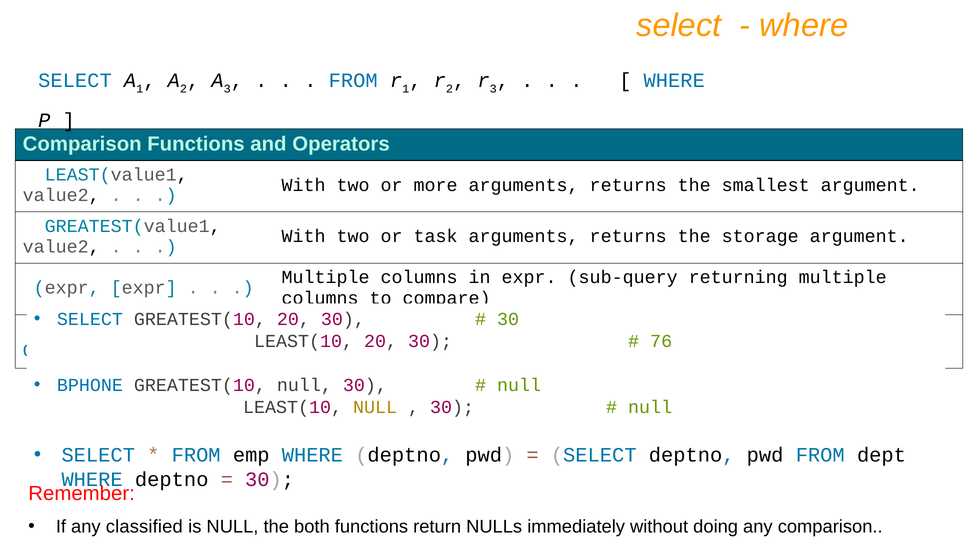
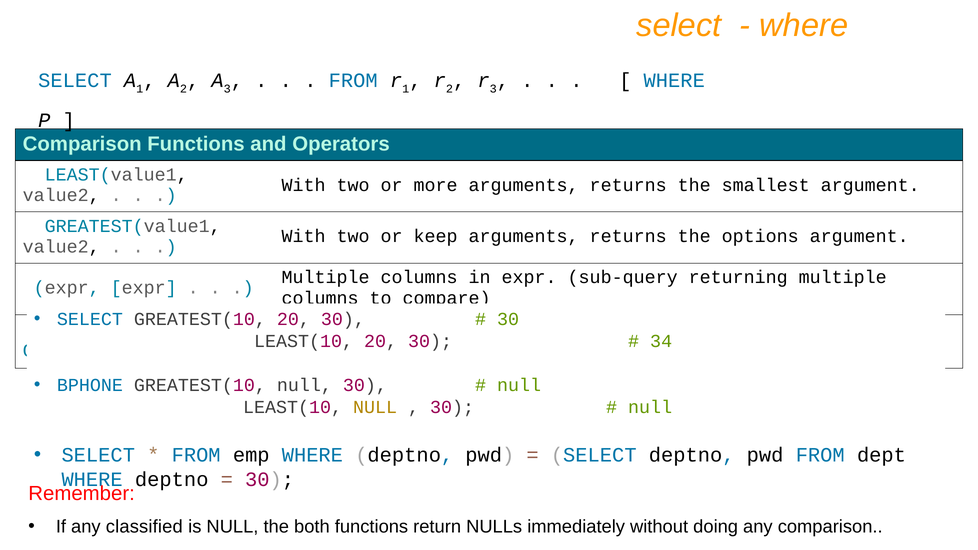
task: task -> keep
storage: storage -> options
76: 76 -> 34
